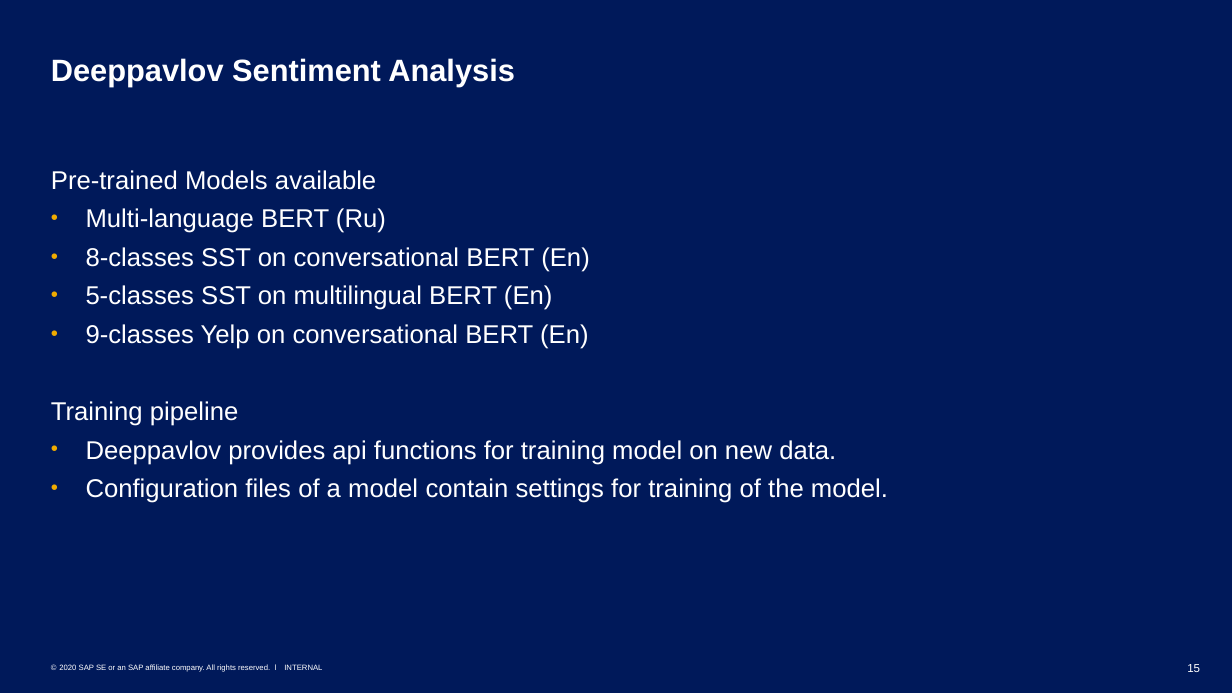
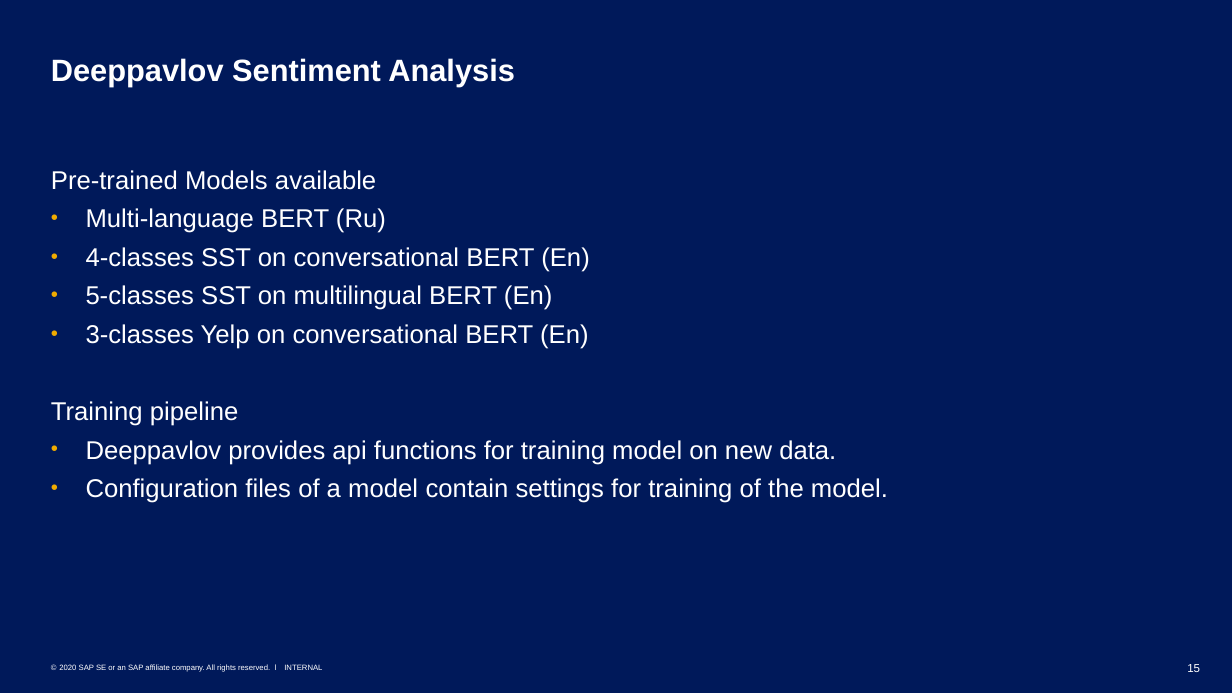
8-classes: 8-classes -> 4-classes
9-classes: 9-classes -> 3-classes
